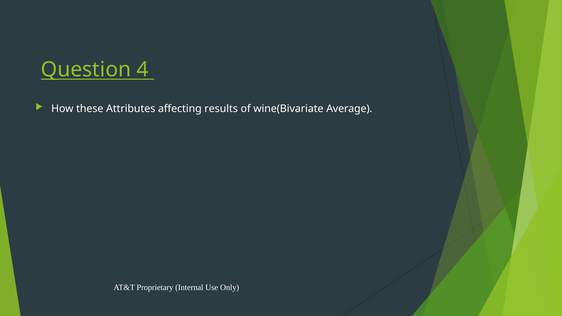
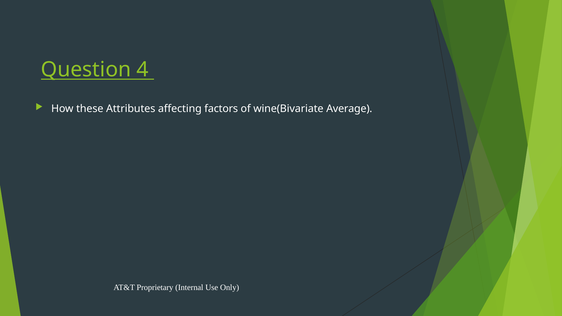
results: results -> factors
